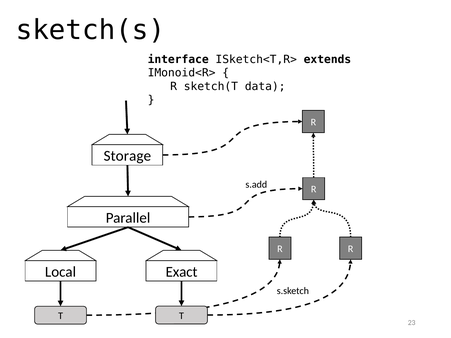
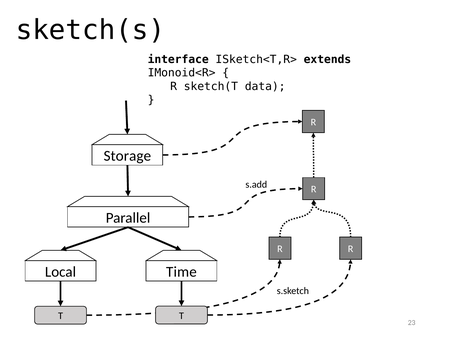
Exact: Exact -> Time
